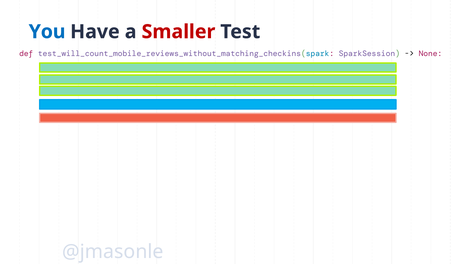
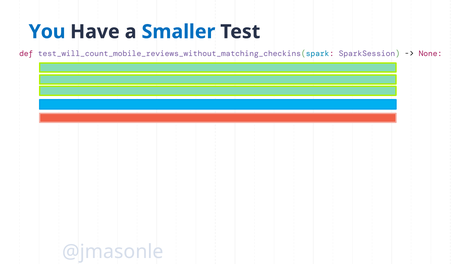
Smaller colour: red -> blue
